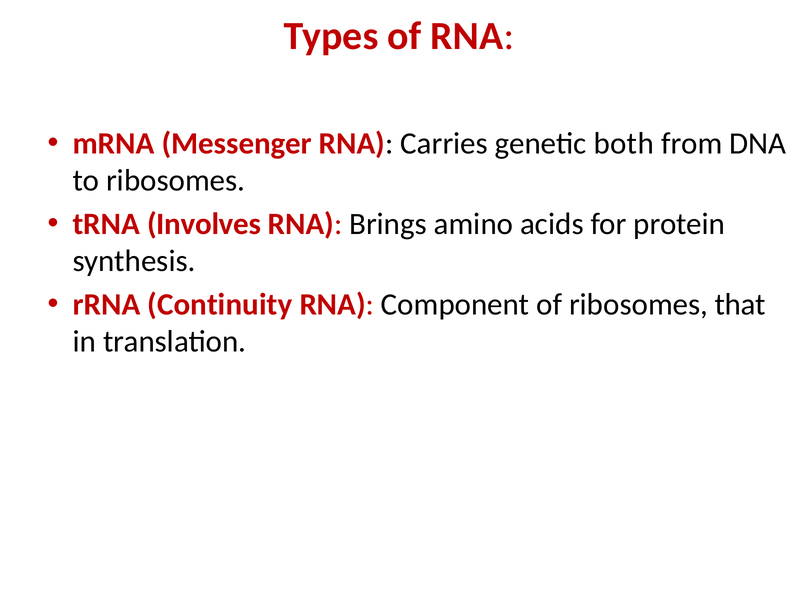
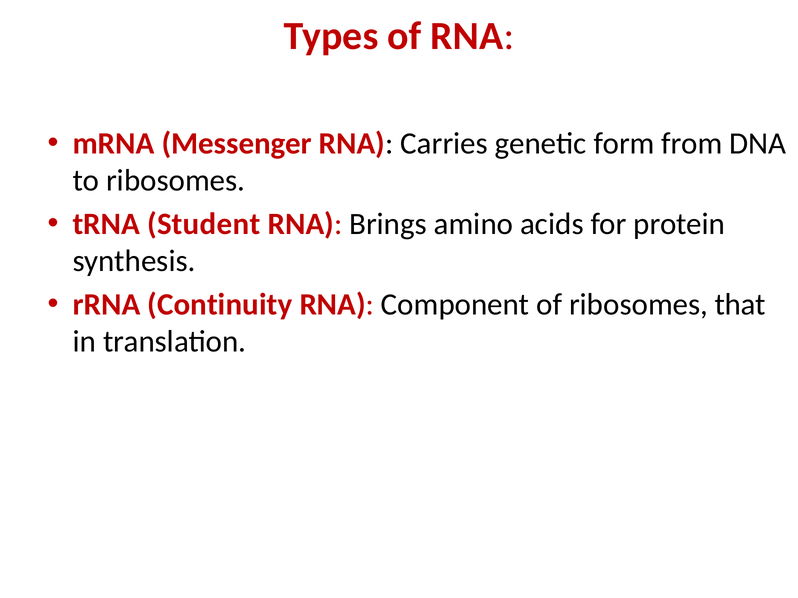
both: both -> form
Involves: Involves -> Student
